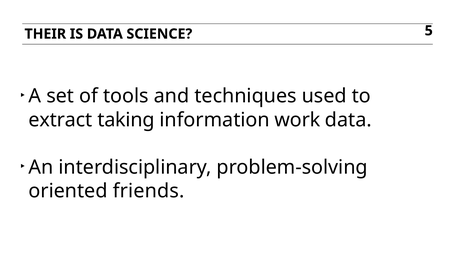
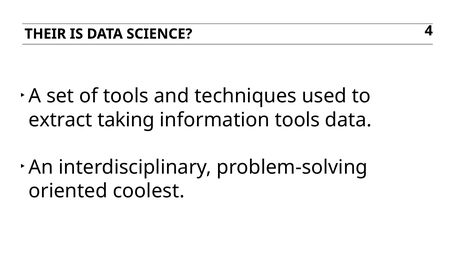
5: 5 -> 4
information work: work -> tools
friends: friends -> coolest
